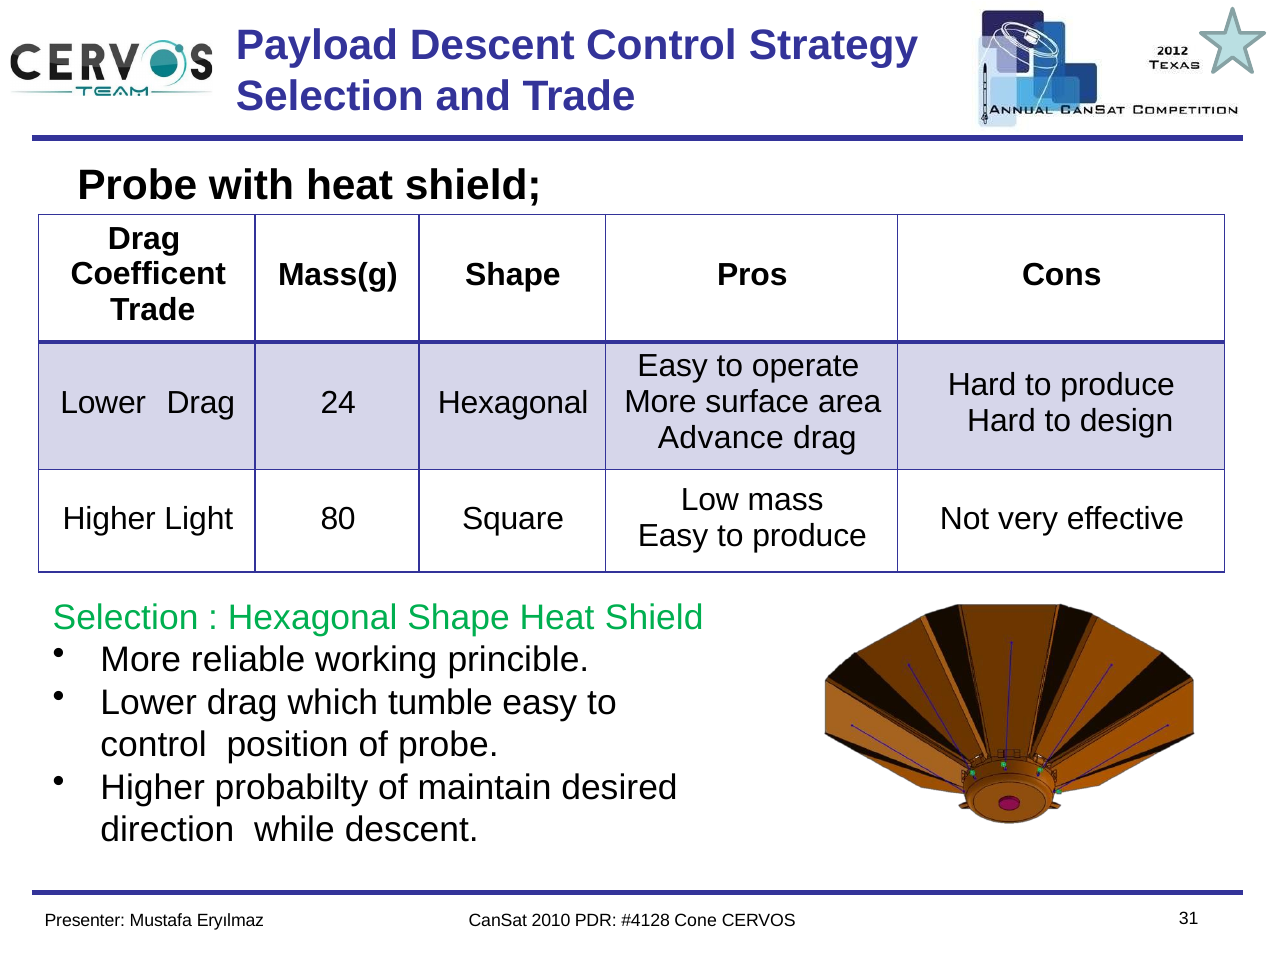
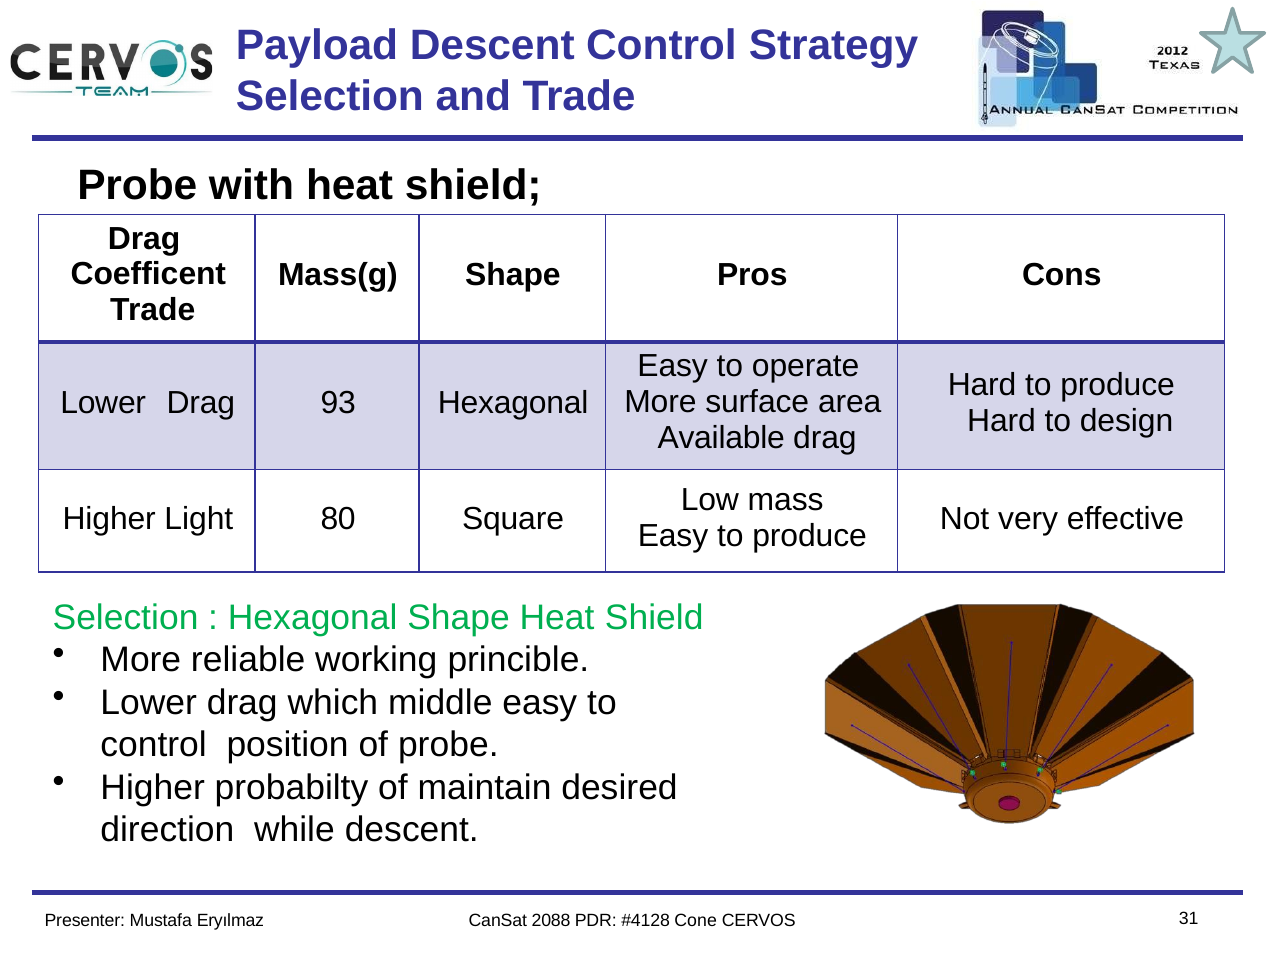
24: 24 -> 93
Advance: Advance -> Available
tumble: tumble -> middle
2010: 2010 -> 2088
